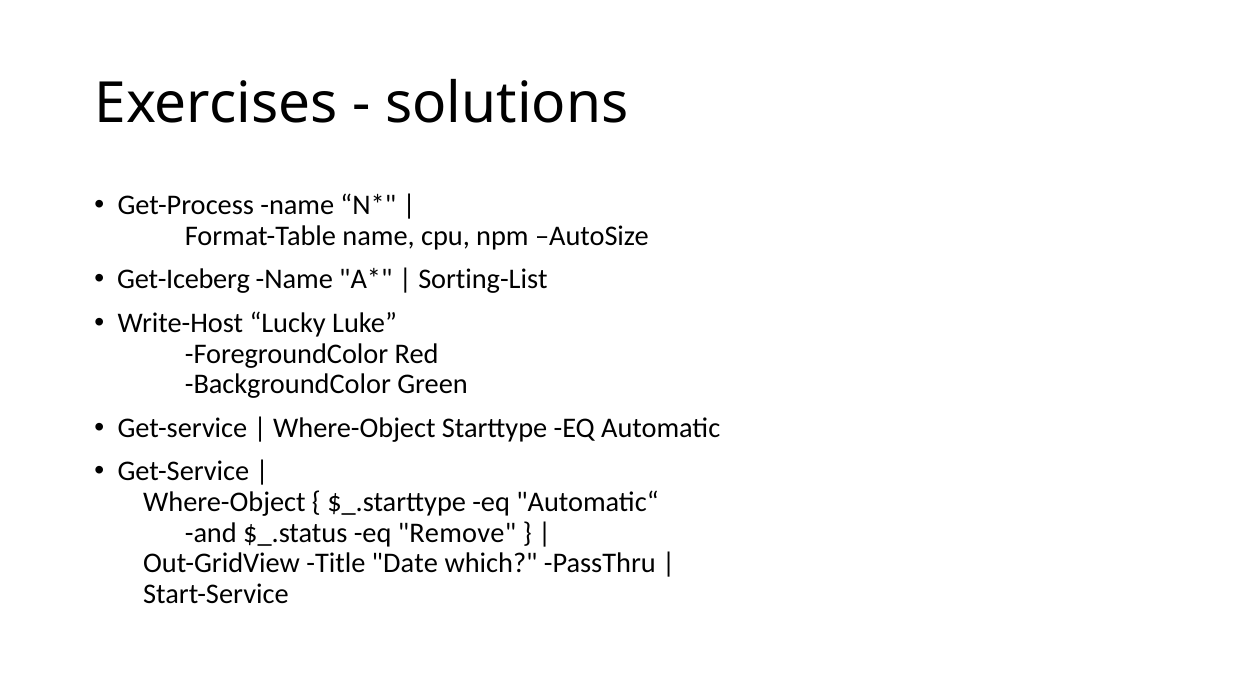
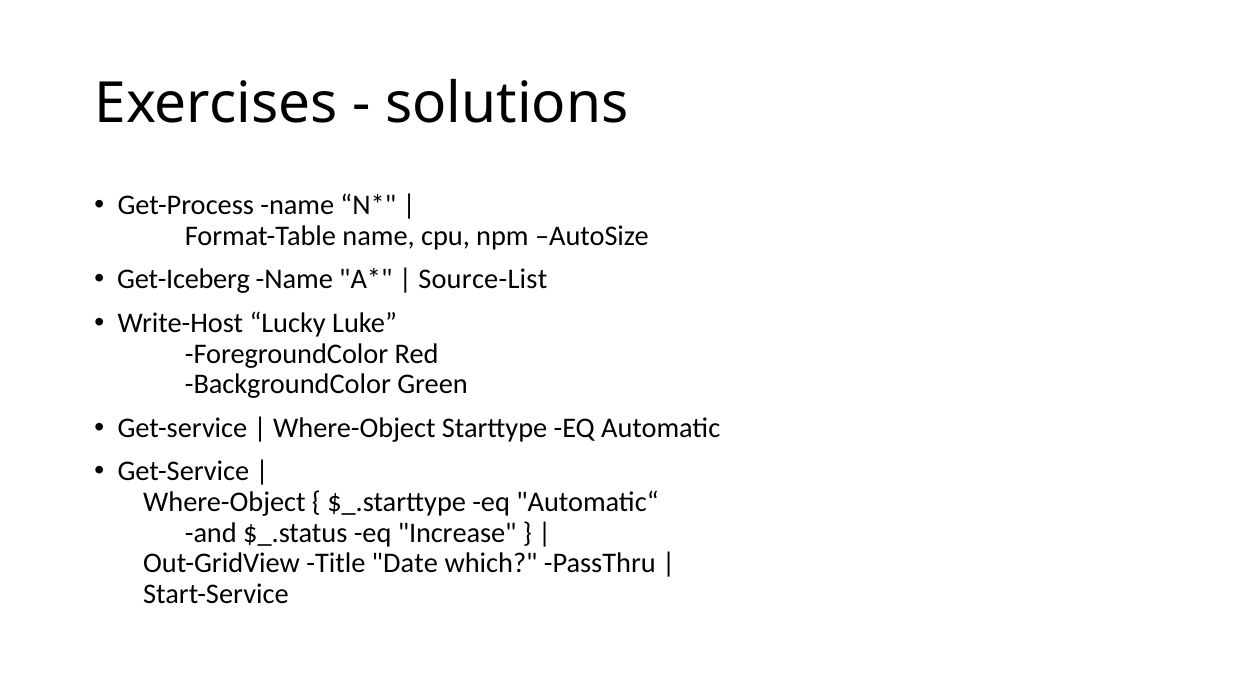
Sorting-List: Sorting-List -> Source-List
Remove: Remove -> Increase
